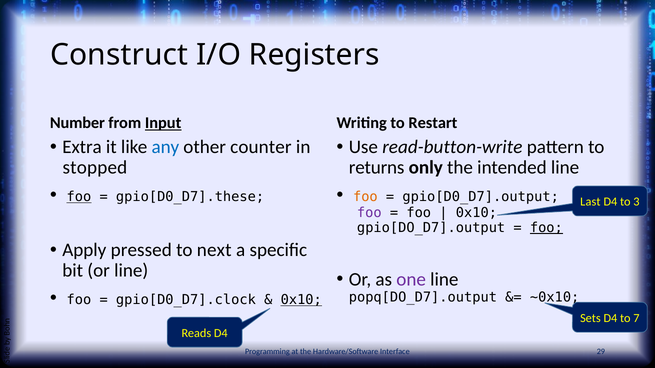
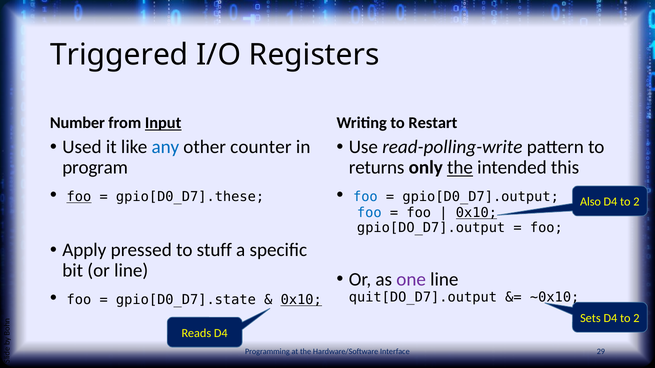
Construct: Construct -> Triggered
Extra: Extra -> Used
read-button-write: read-button-write -> read-polling-write
stopped: stopped -> program
the at (460, 168) underline: none -> present
intended line: line -> this
foo at (365, 197) colour: orange -> blue
Last: Last -> Also
3 at (636, 202): 3 -> 2
foo at (369, 213) colour: purple -> blue
0x10 at (476, 213) underline: none -> present
foo at (546, 228) underline: present -> none
next: next -> stuff
gpio[D0_D7].clock: gpio[D0_D7].clock -> gpio[D0_D7].state
popq[DO_D7].output: popq[DO_D7].output -> quit[DO_D7].output
Sets D4 to 7: 7 -> 2
